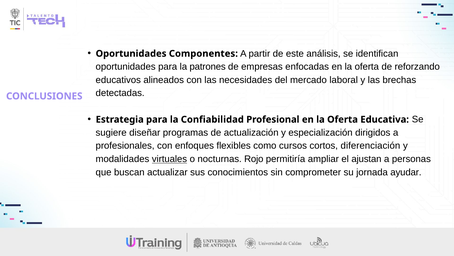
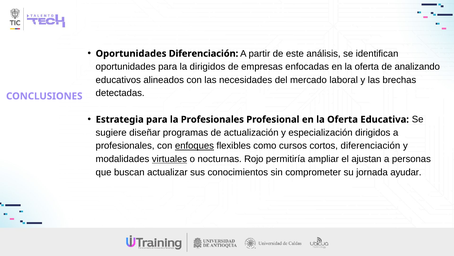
Oportunidades Componentes: Componentes -> Diferenciación
la patrones: patrones -> dirigidos
reforzando: reforzando -> analizando
la Confiabilidad: Confiabilidad -> Profesionales
enfoques underline: none -> present
